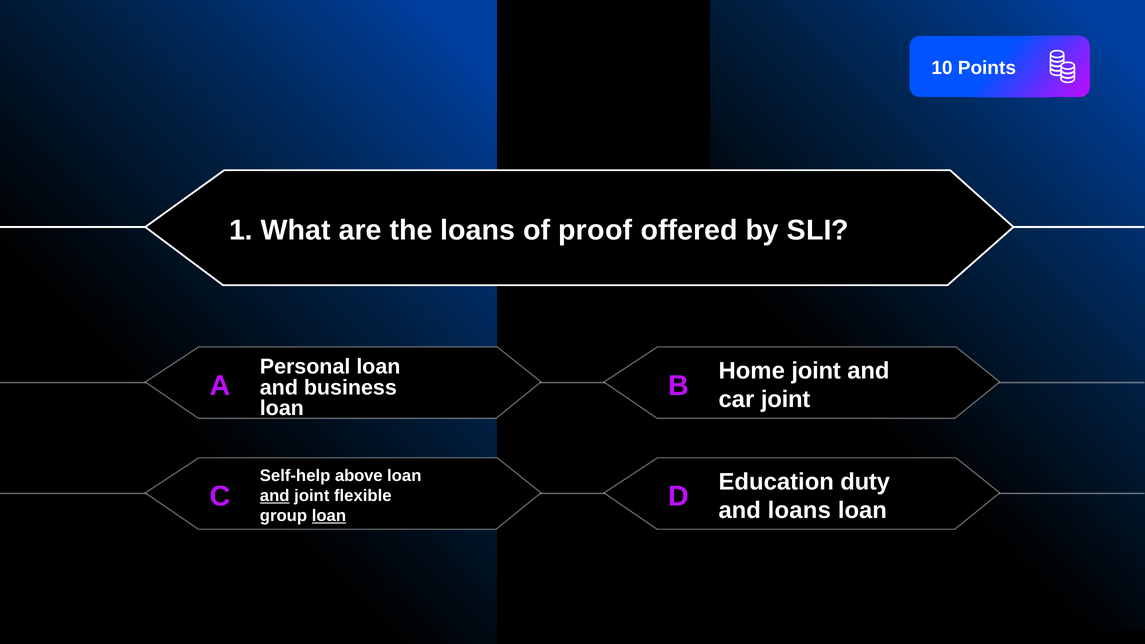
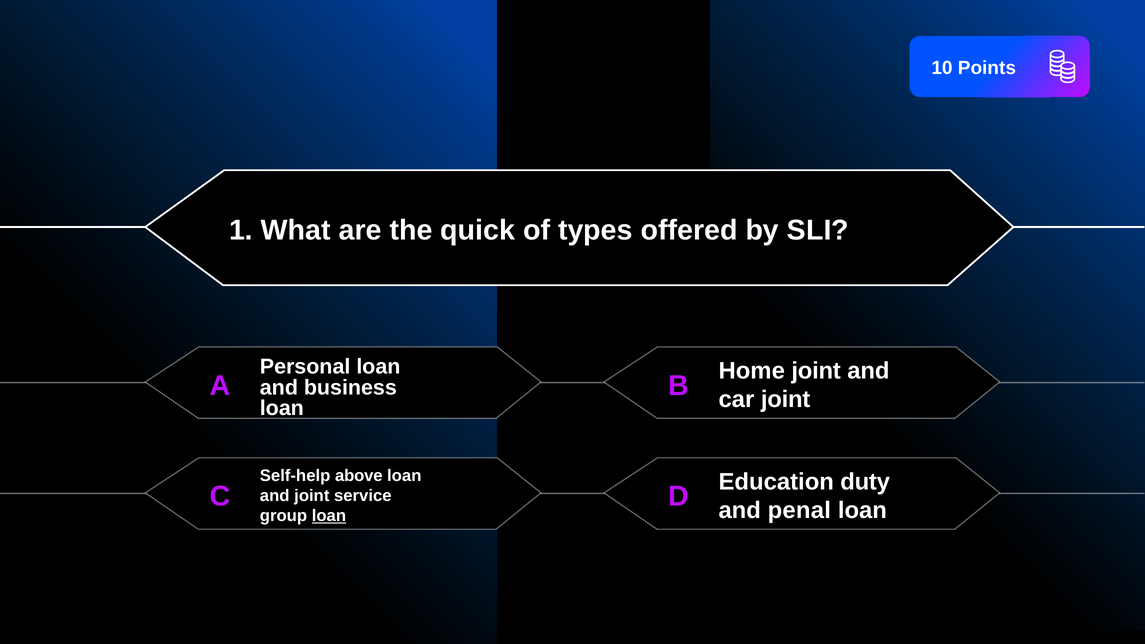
the loans: loans -> quick
proof: proof -> types
and at (275, 496) underline: present -> none
flexible: flexible -> service
and loans: loans -> penal
